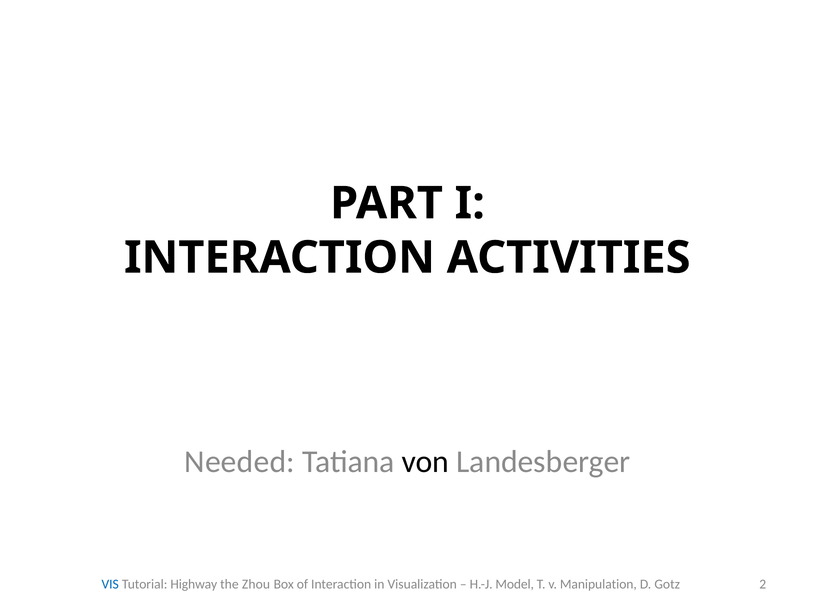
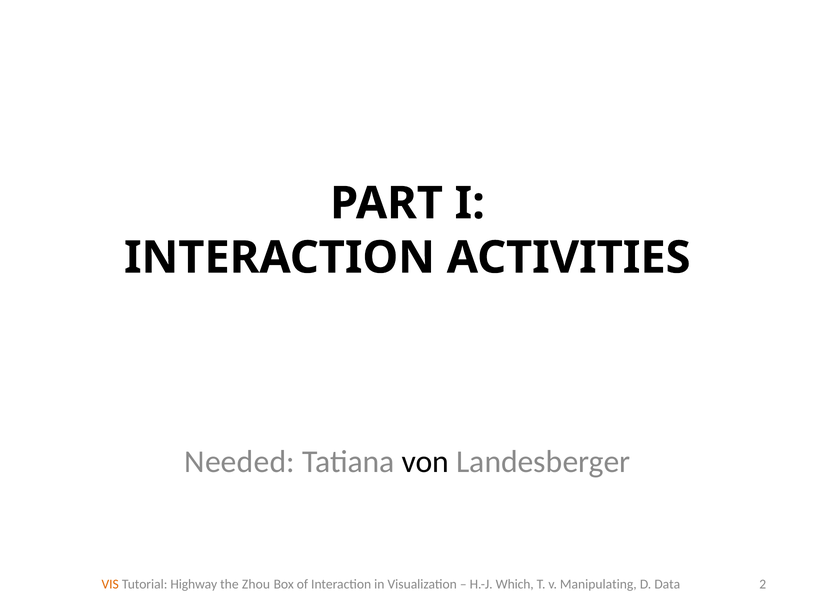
VIS colour: blue -> orange
Model: Model -> Which
Manipulation: Manipulation -> Manipulating
Gotz: Gotz -> Data
